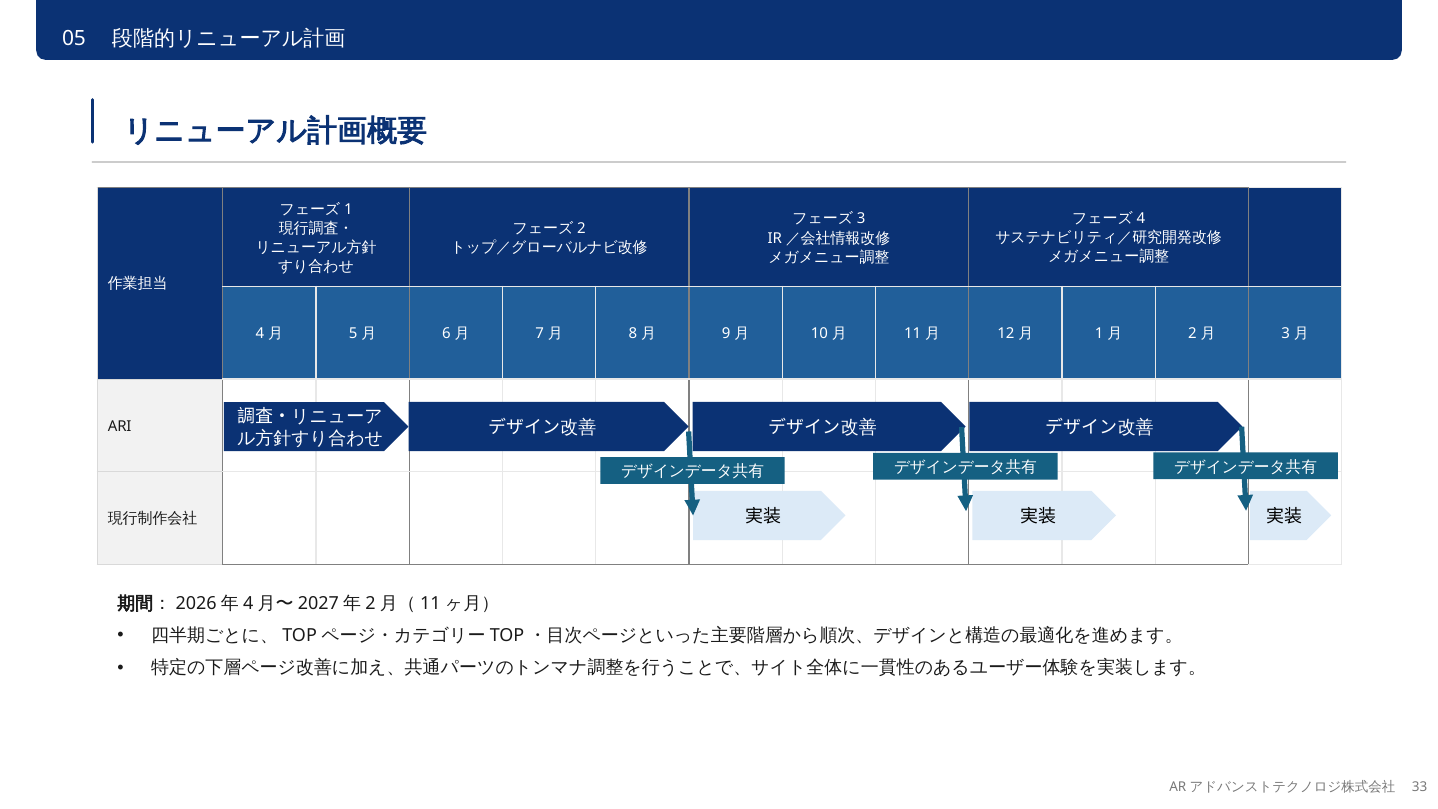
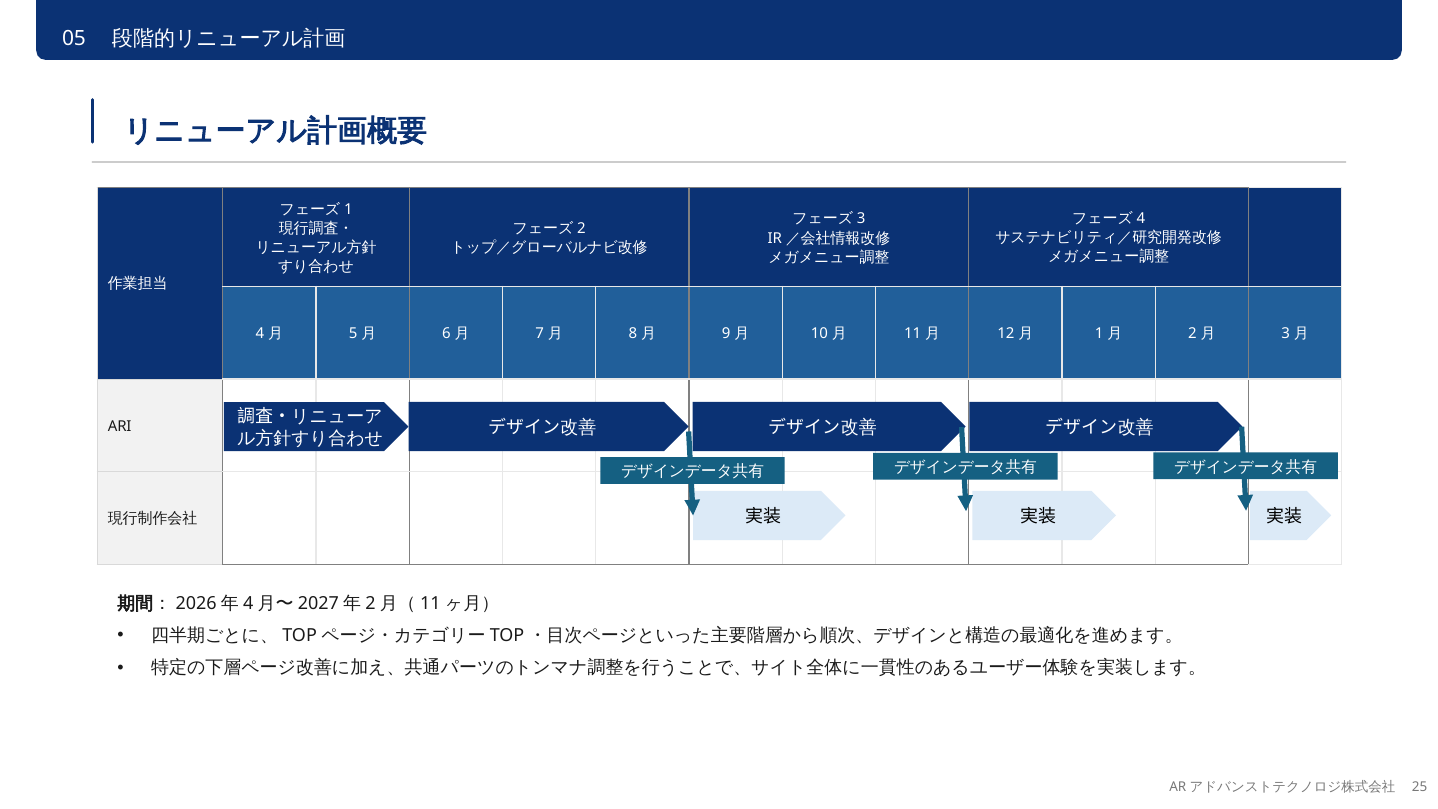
33: 33 -> 25
